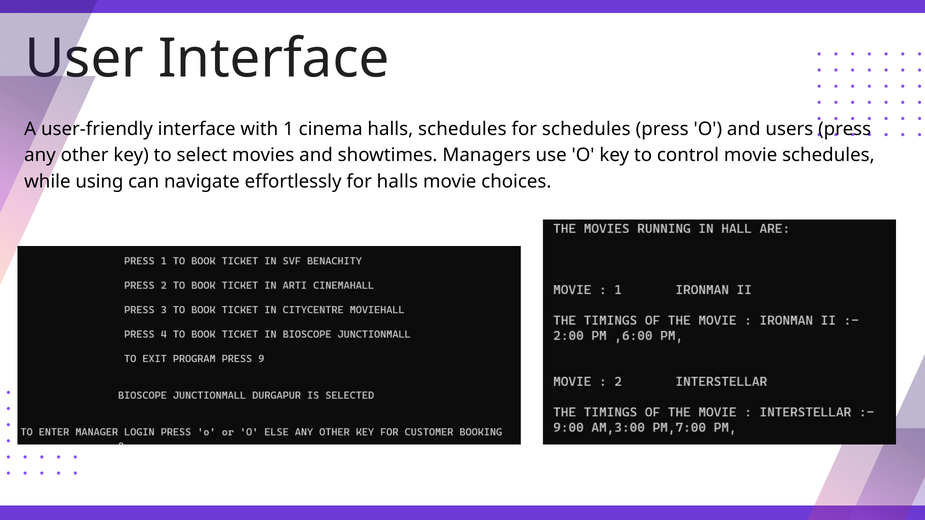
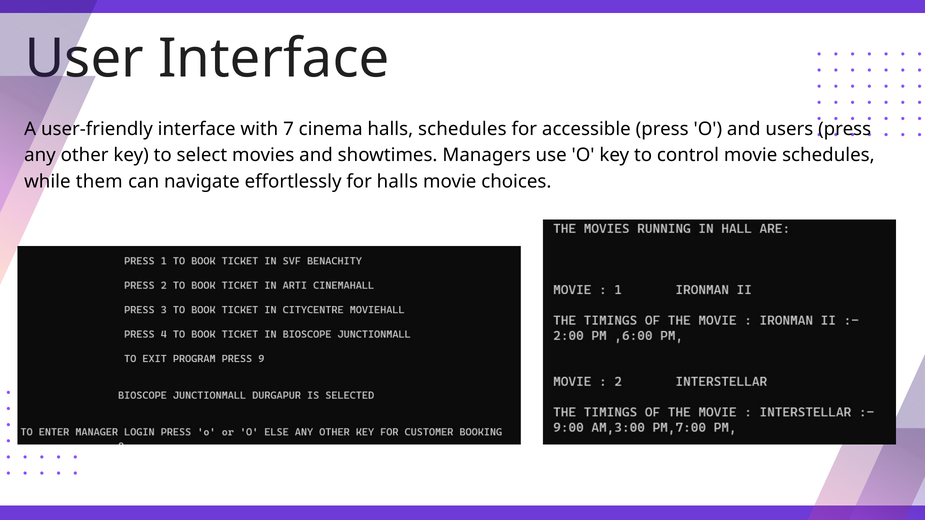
1: 1 -> 7
for schedules: schedules -> accessible
using: using -> them
